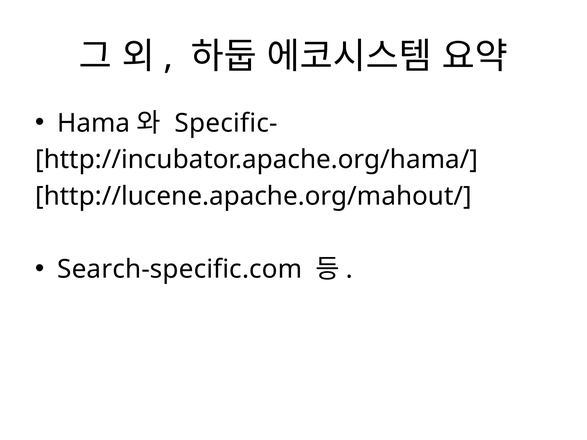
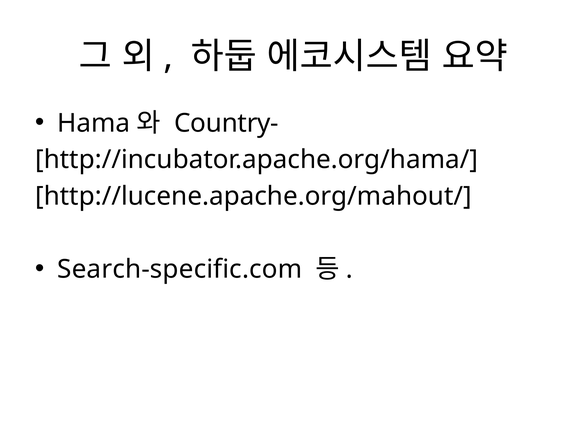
Specific-: Specific- -> Country-
